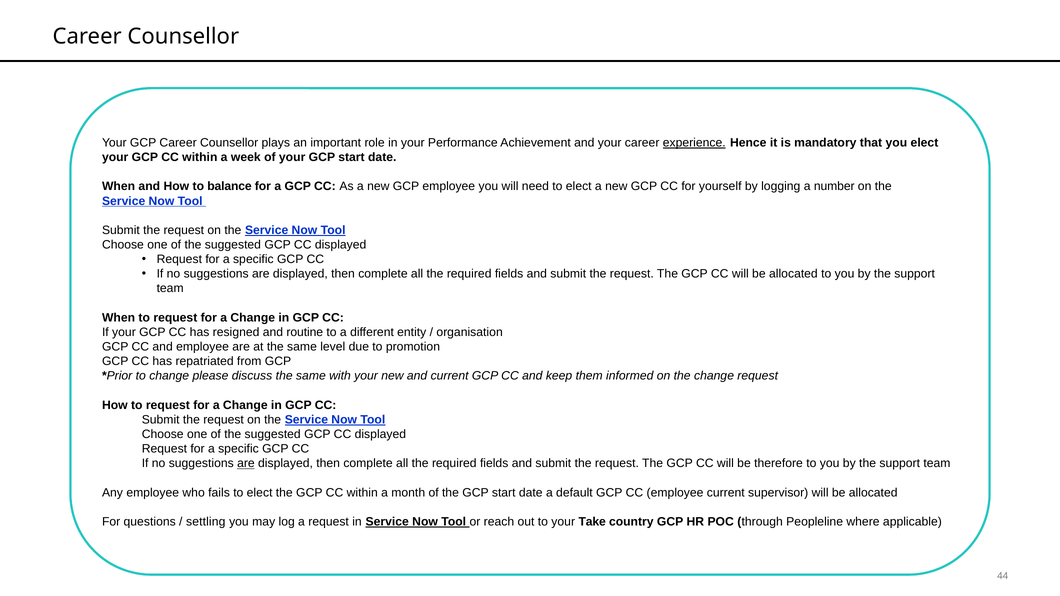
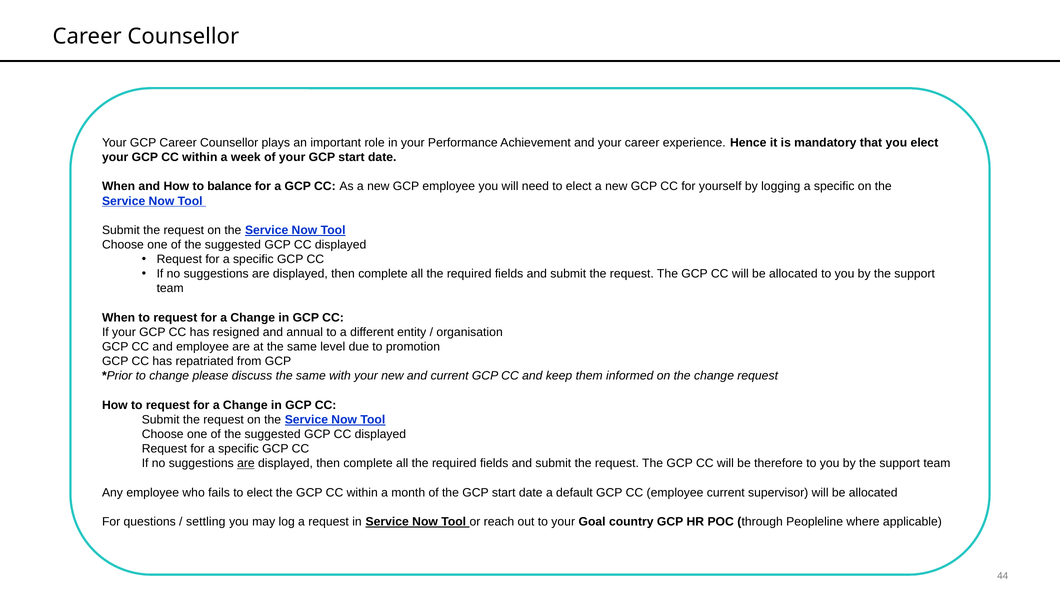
experience underline: present -> none
logging a number: number -> specific
routine: routine -> annual
Take: Take -> Goal
